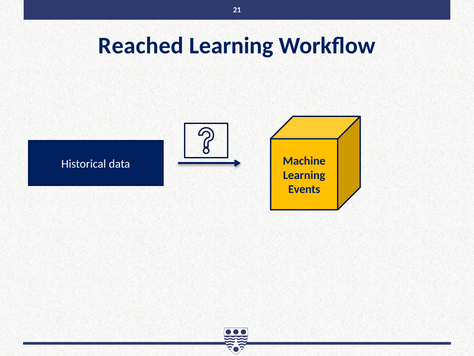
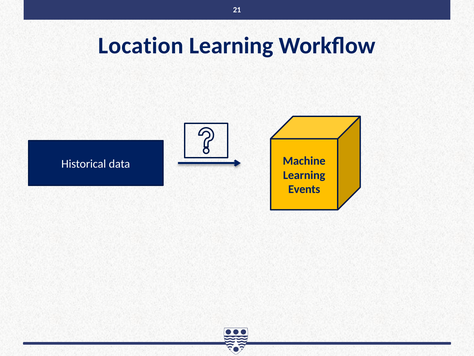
Reached: Reached -> Location
